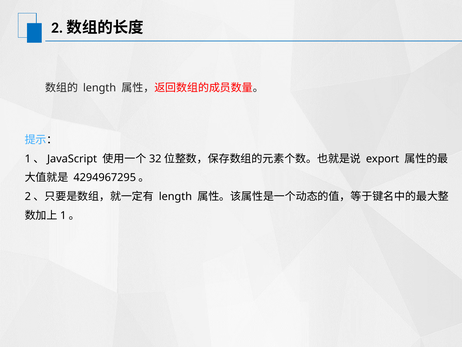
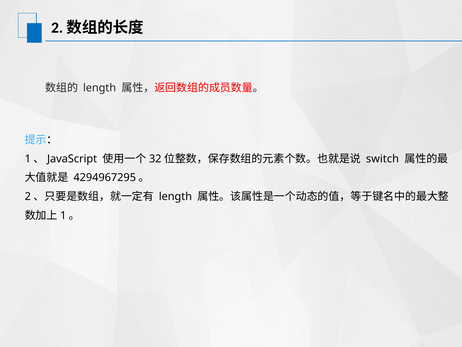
export: export -> switch
